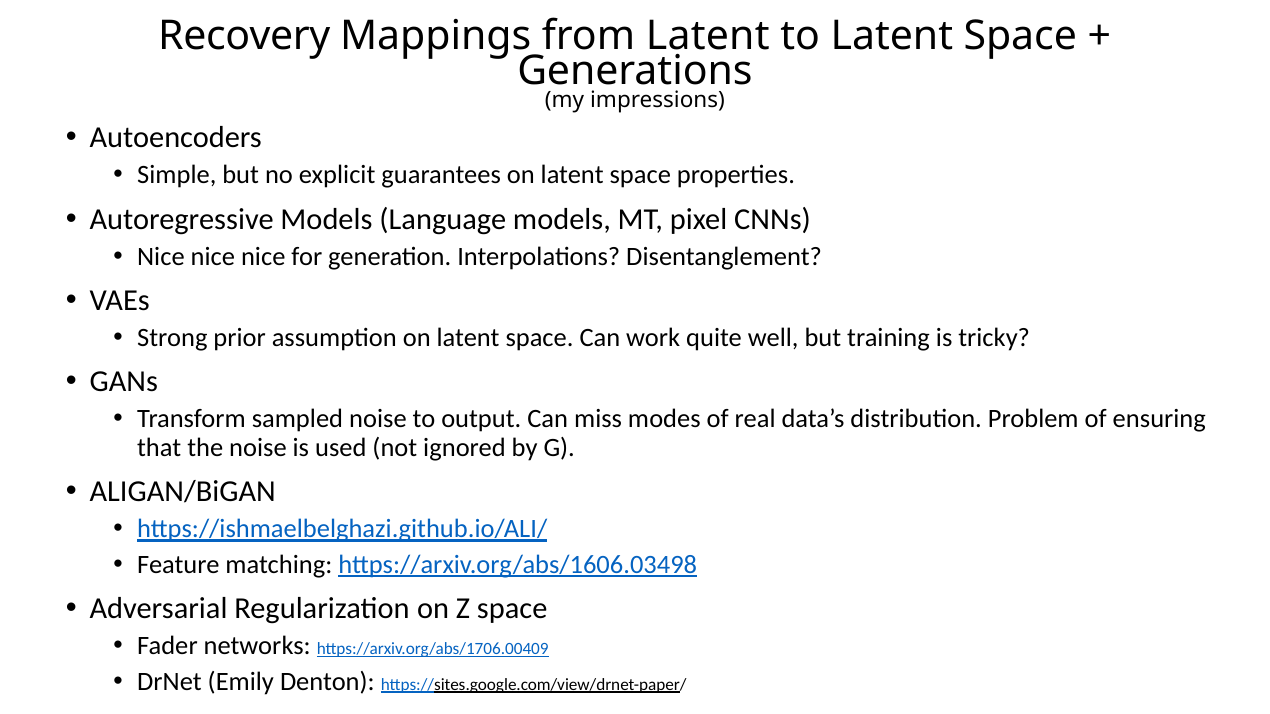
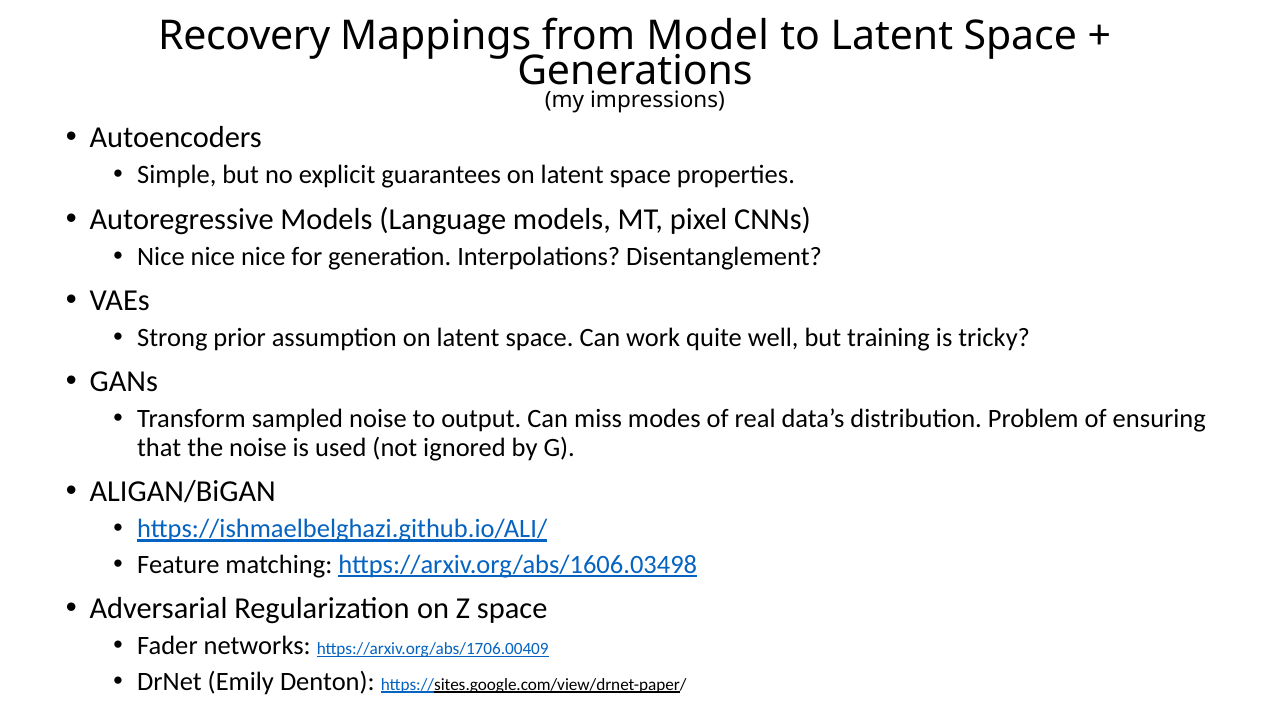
from Latent: Latent -> Model
